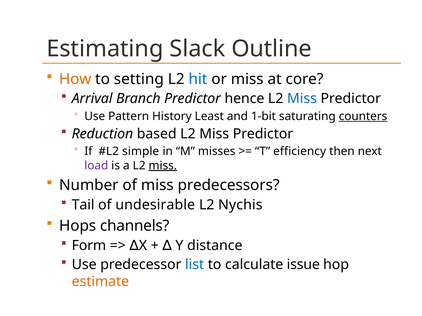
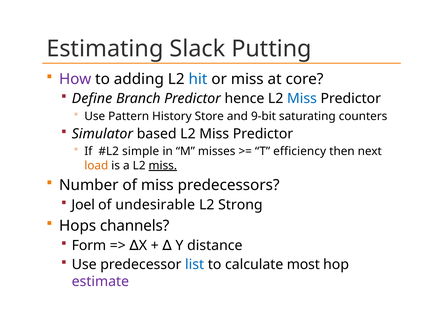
Outline: Outline -> Putting
How colour: orange -> purple
setting: setting -> adding
Arrival: Arrival -> Define
Least: Least -> Store
1-bit: 1-bit -> 9-bit
counters underline: present -> none
Reduction: Reduction -> Simulator
load colour: purple -> orange
Tail: Tail -> Joel
Nychis: Nychis -> Strong
issue: issue -> most
estimate colour: orange -> purple
